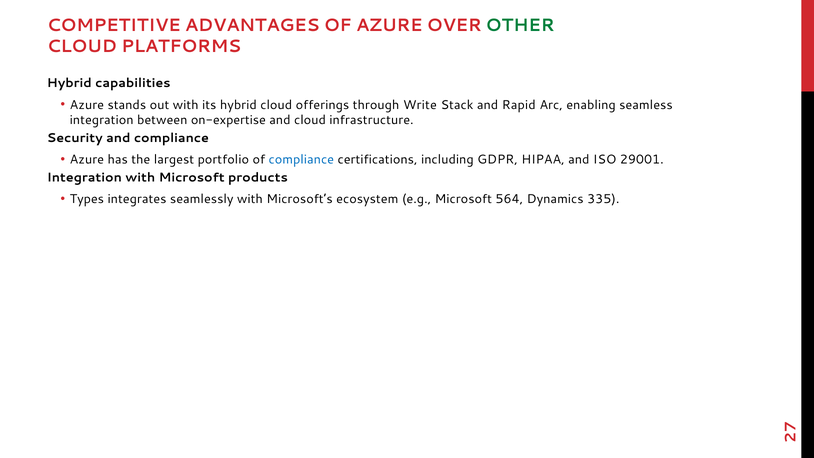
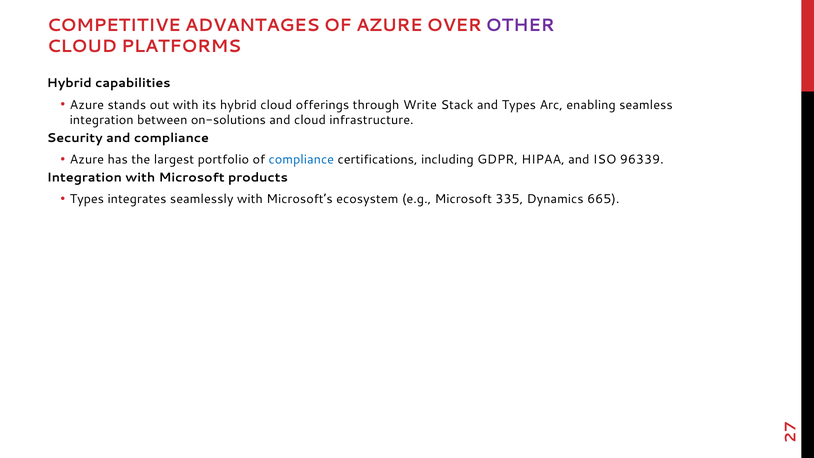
OTHER colour: green -> purple
and Rapid: Rapid -> Types
on-expertise: on-expertise -> on-solutions
29001: 29001 -> 96339
564: 564 -> 335
335: 335 -> 665
